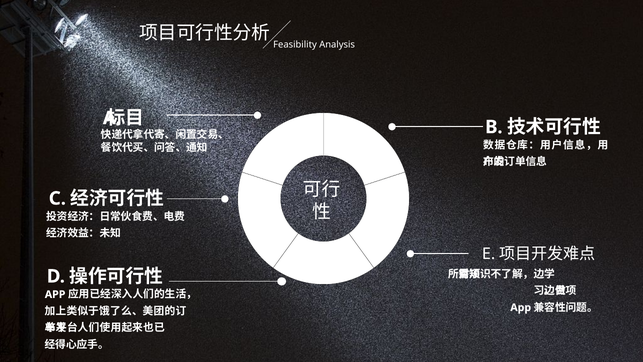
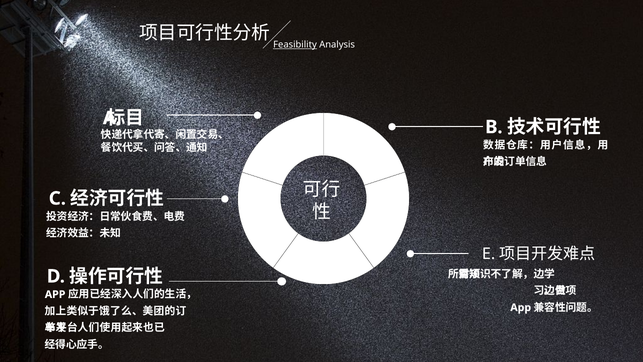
Feasibility underline: none -> present
